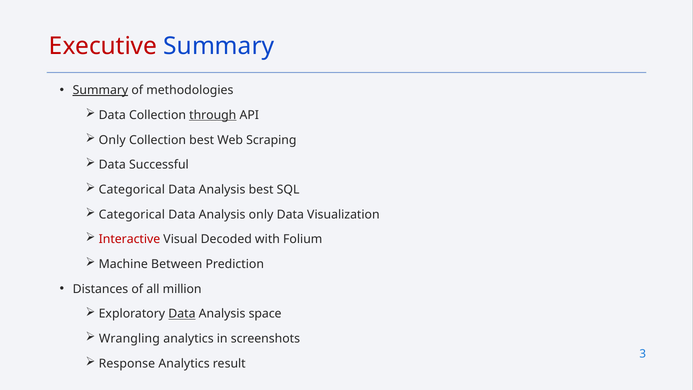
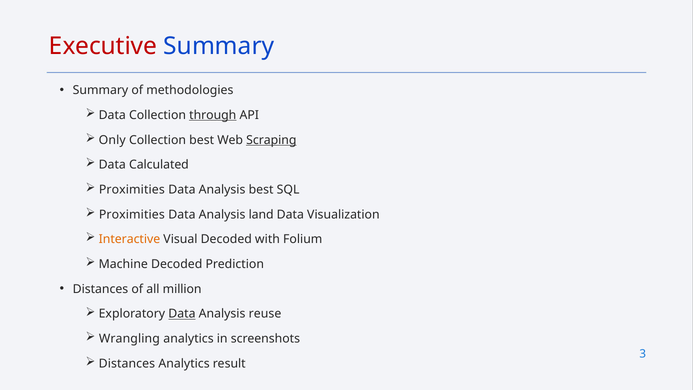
Summary at (100, 90) underline: present -> none
Scraping underline: none -> present
Successful: Successful -> Calculated
Categorical at (132, 190): Categorical -> Proximities
Categorical at (132, 214): Categorical -> Proximities
Analysis only: only -> land
Interactive colour: red -> orange
Machine Between: Between -> Decoded
space: space -> reuse
Response at (127, 363): Response -> Distances
